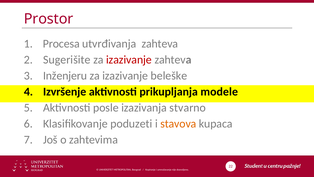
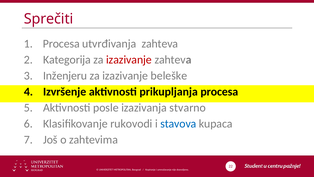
Prostor: Prostor -> Sprečiti
Sugerišite: Sugerišite -> Kategorija
prikupljanja modele: modele -> procesa
poduzeti: poduzeti -> rukovodi
stavova colour: orange -> blue
